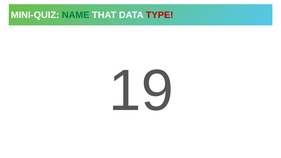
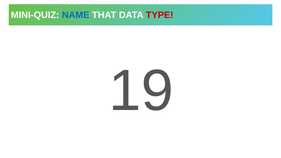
NAME colour: green -> blue
